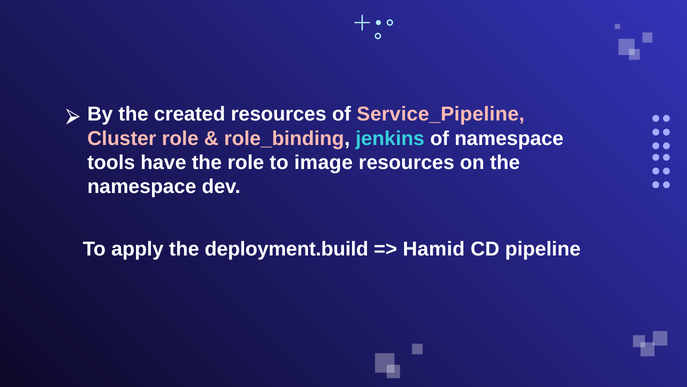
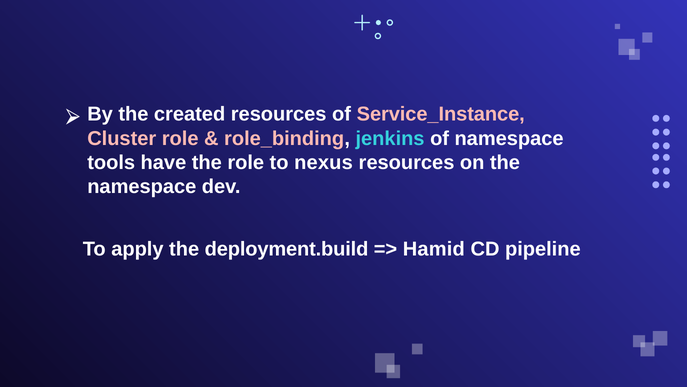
Service_Pipeline: Service_Pipeline -> Service_Instance
image: image -> nexus
